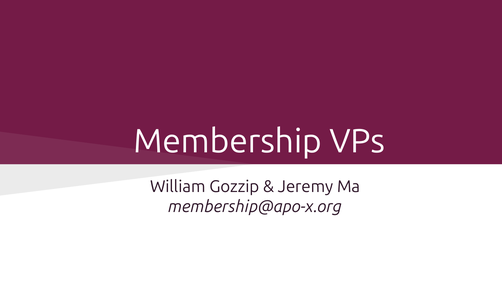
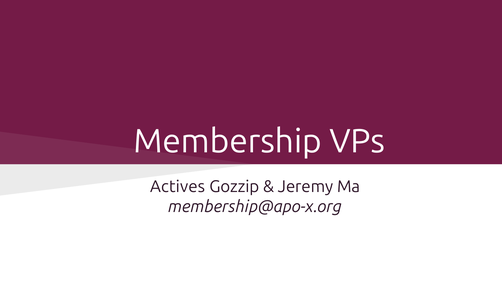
William: William -> Actives
